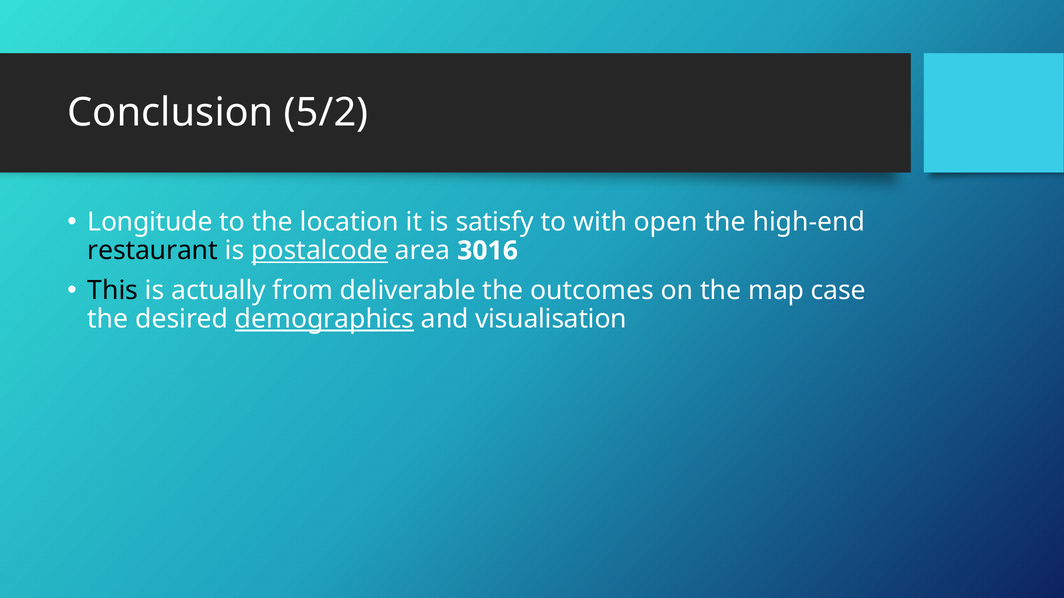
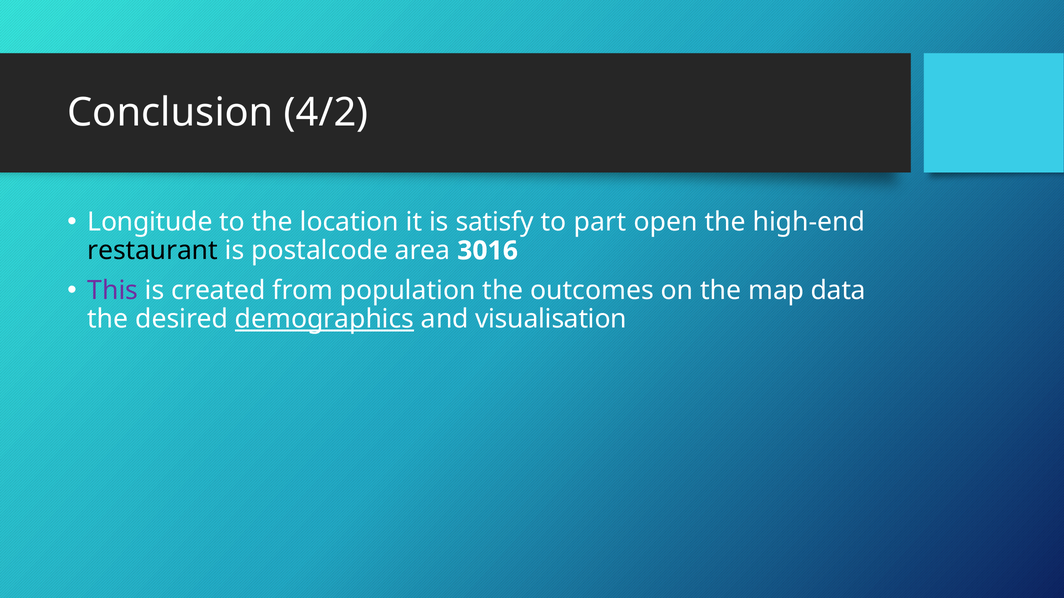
5/2: 5/2 -> 4/2
with: with -> part
postalcode underline: present -> none
This colour: black -> purple
actually: actually -> created
deliverable: deliverable -> population
case: case -> data
